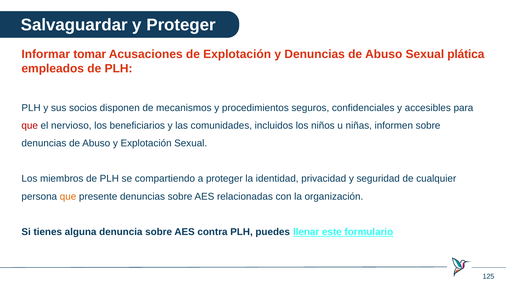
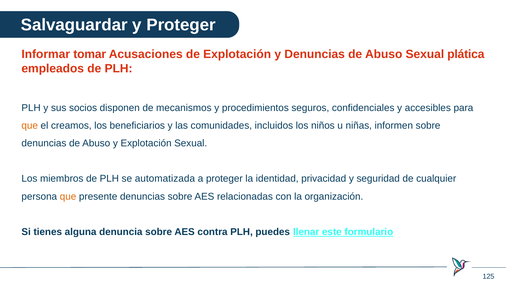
que at (30, 125) colour: red -> orange
nervioso: nervioso -> creamos
compartiendo: compartiendo -> automatizada
